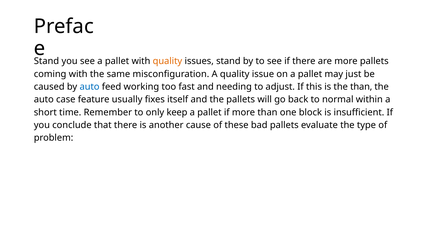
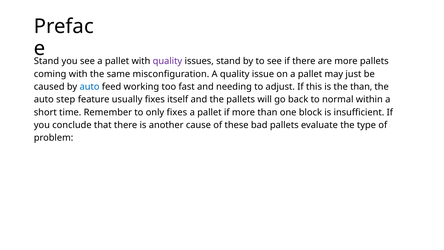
quality at (167, 61) colour: orange -> purple
case: case -> step
only keep: keep -> fixes
